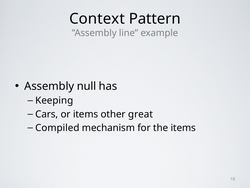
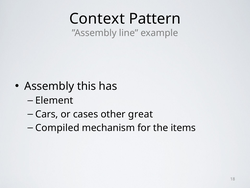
null: null -> this
Keeping: Keeping -> Element
or items: items -> cases
